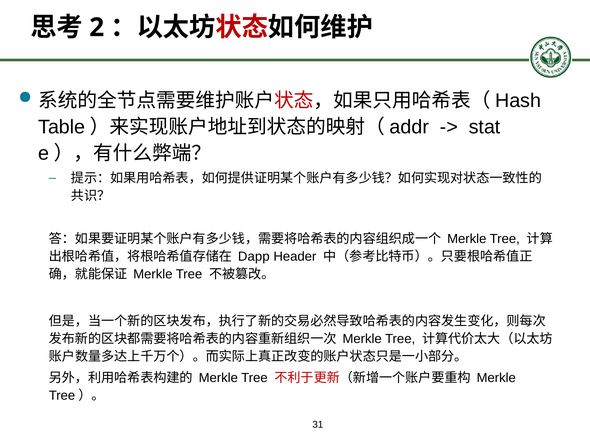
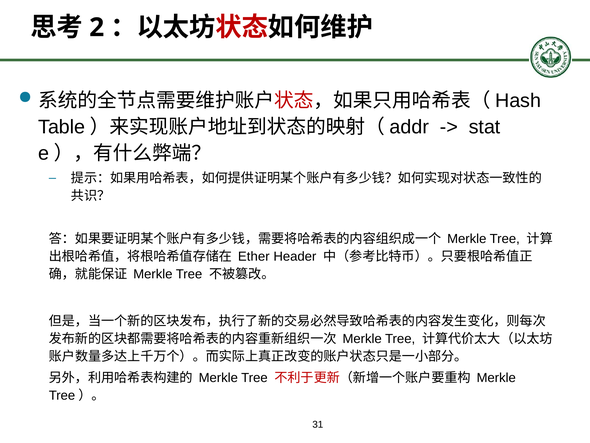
Dapp: Dapp -> Ether
